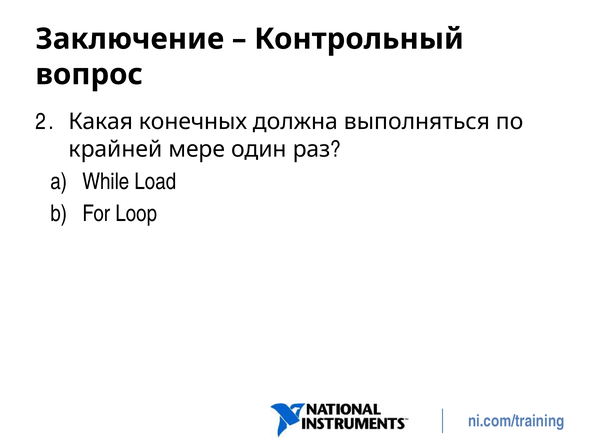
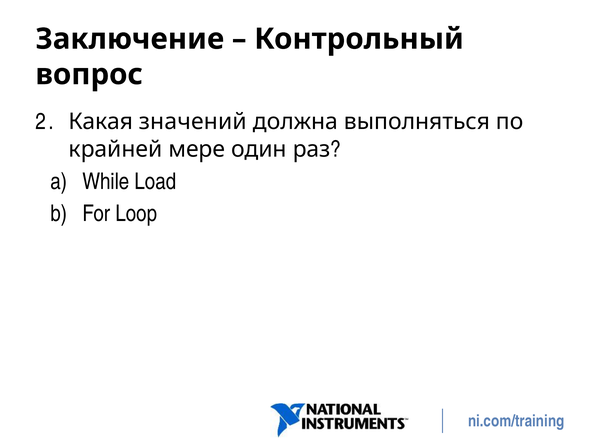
конечных: конечных -> значений
